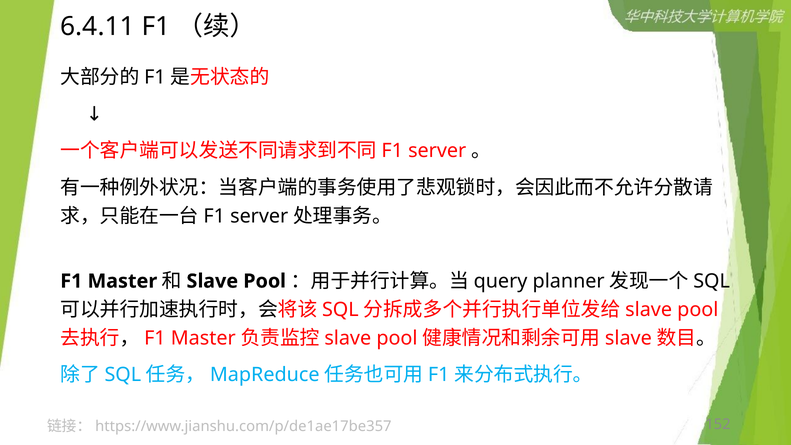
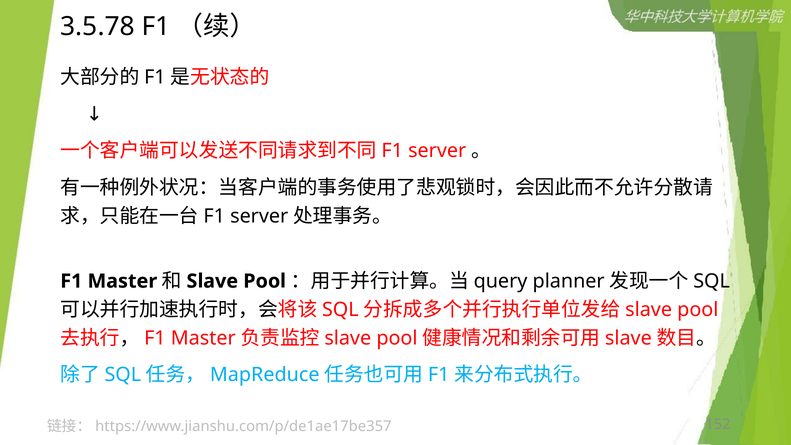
6.4.11: 6.4.11 -> 3.5.78
